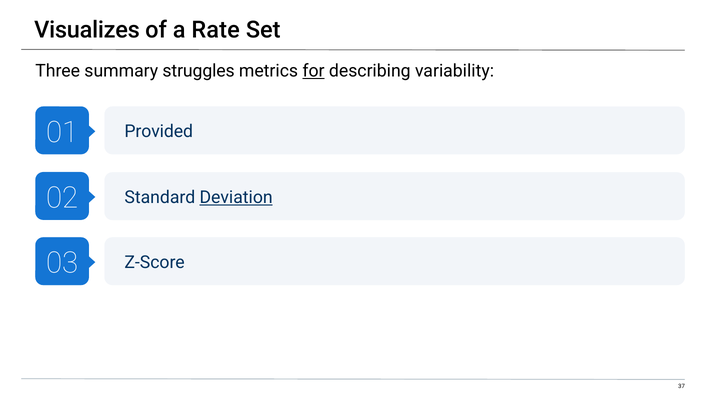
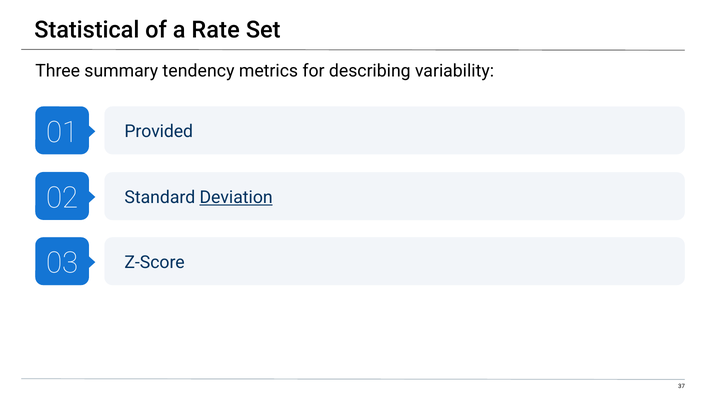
Visualizes: Visualizes -> Statistical
struggles: struggles -> tendency
for underline: present -> none
